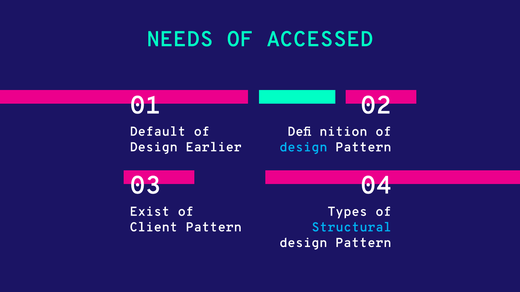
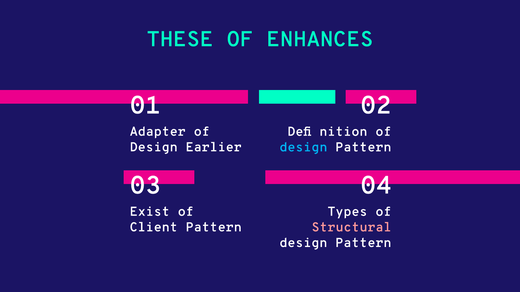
NEEDS: NEEDS -> THESE
ACCESSED: ACCESSED -> ENHANCES
Default: Default -> Adapter
Structural colour: light blue -> pink
